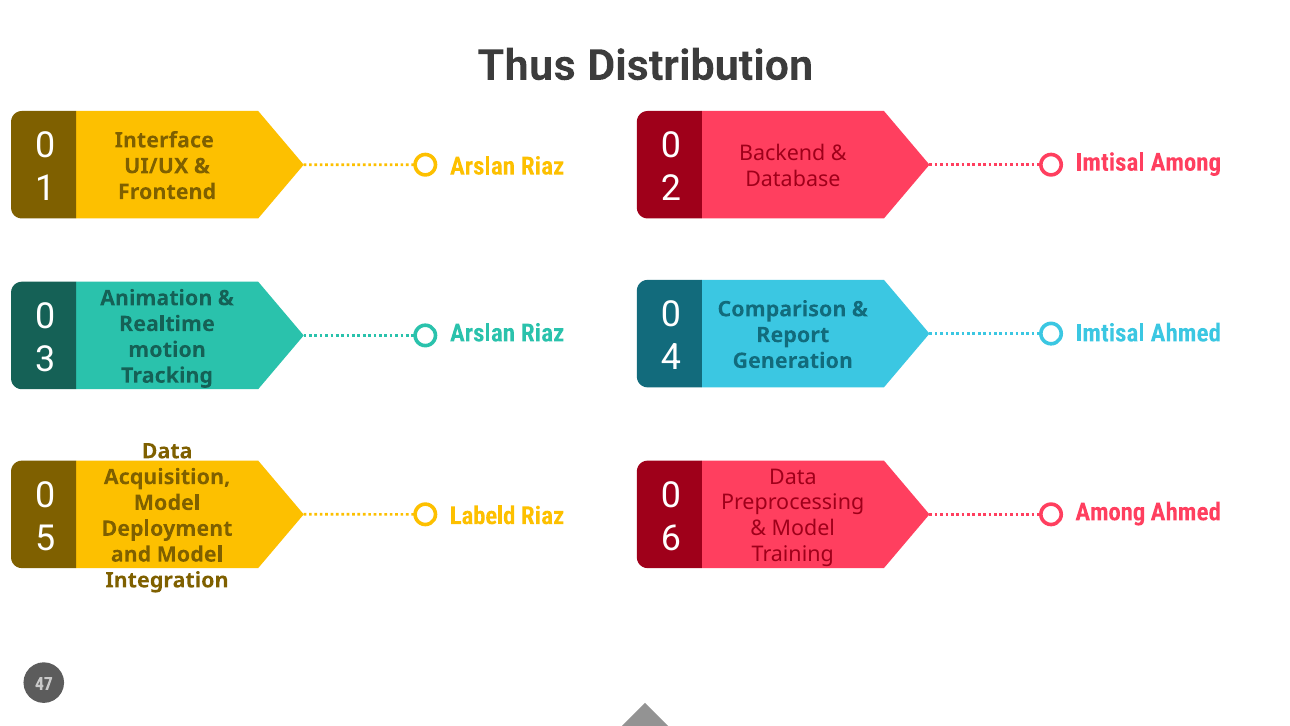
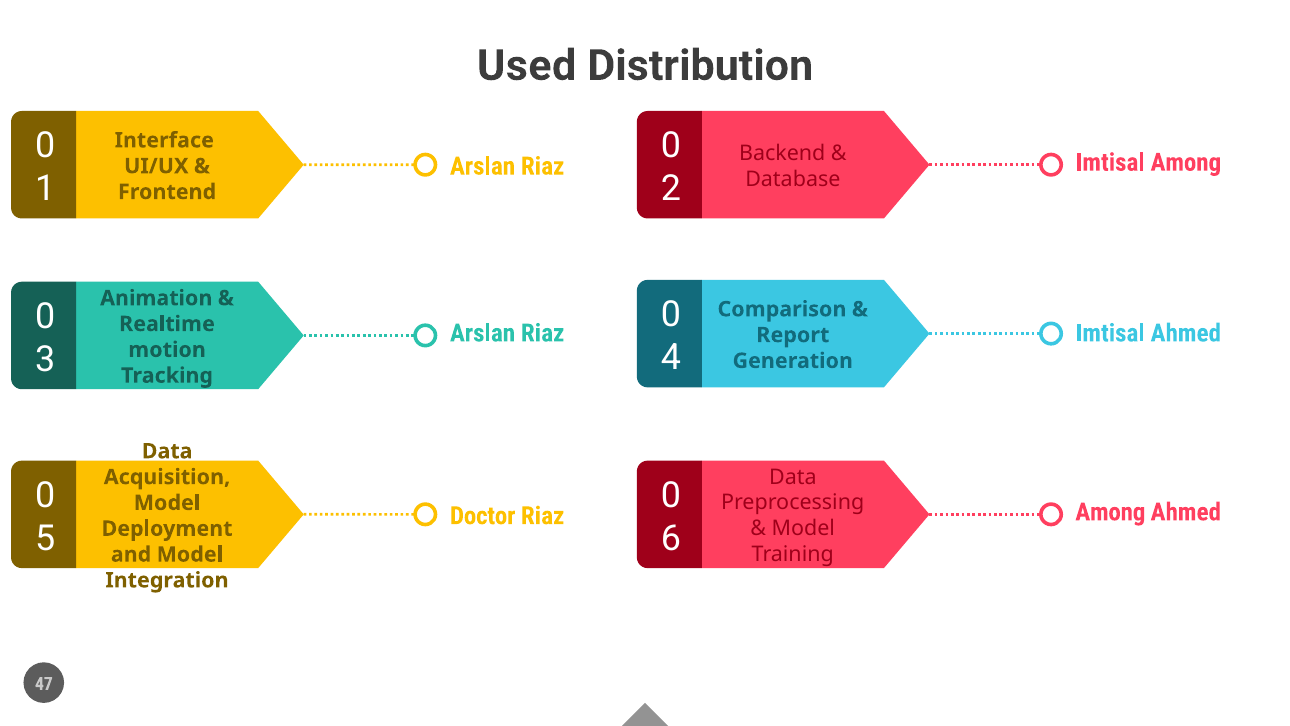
Thus: Thus -> Used
Labeld: Labeld -> Doctor
